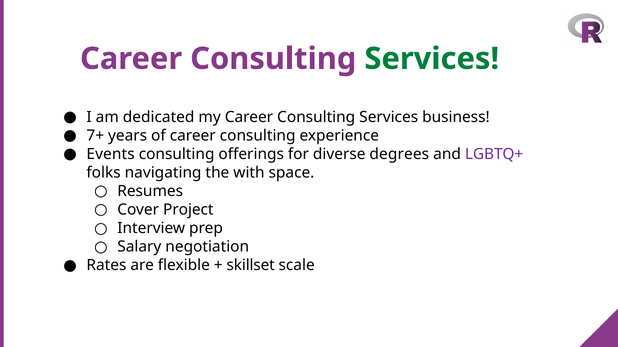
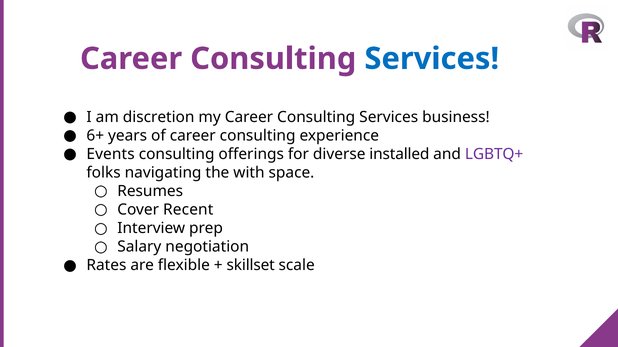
Services at (432, 59) colour: green -> blue
dedicated: dedicated -> discretion
7+: 7+ -> 6+
degrees: degrees -> installed
Project: Project -> Recent
